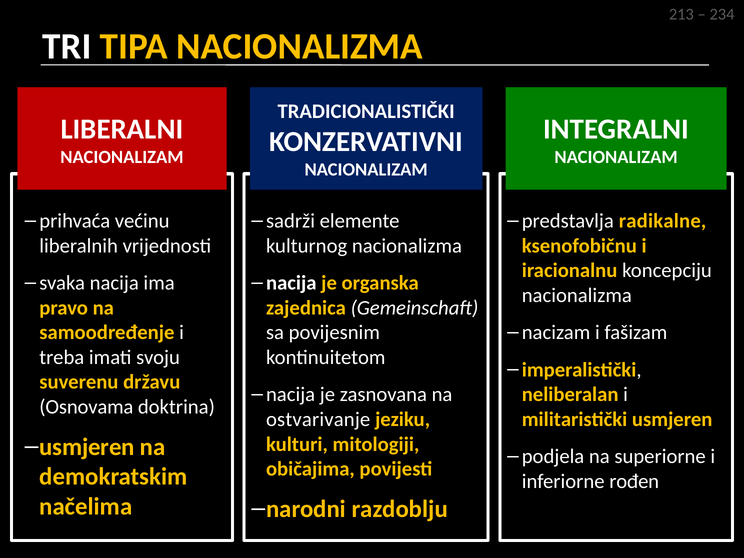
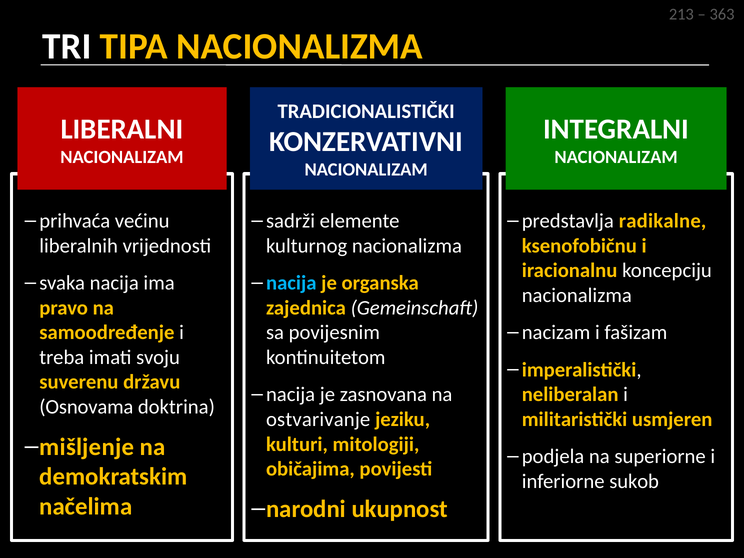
234: 234 -> 363
nacija at (291, 283) colour: white -> light blue
usmjeren at (87, 447): usmjeren -> mišljenje
rođen: rođen -> sukob
razdoblju: razdoblju -> ukupnost
